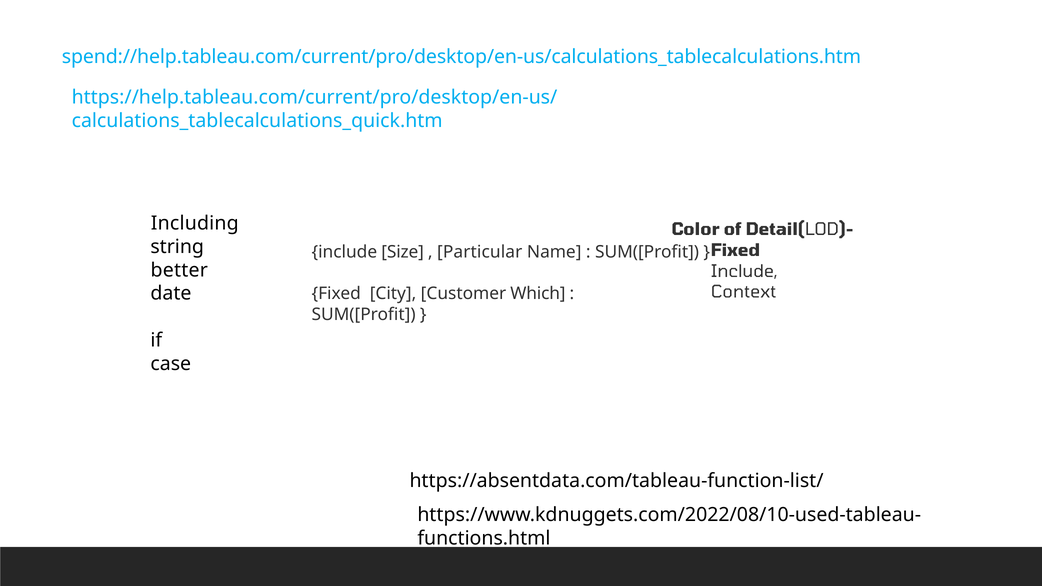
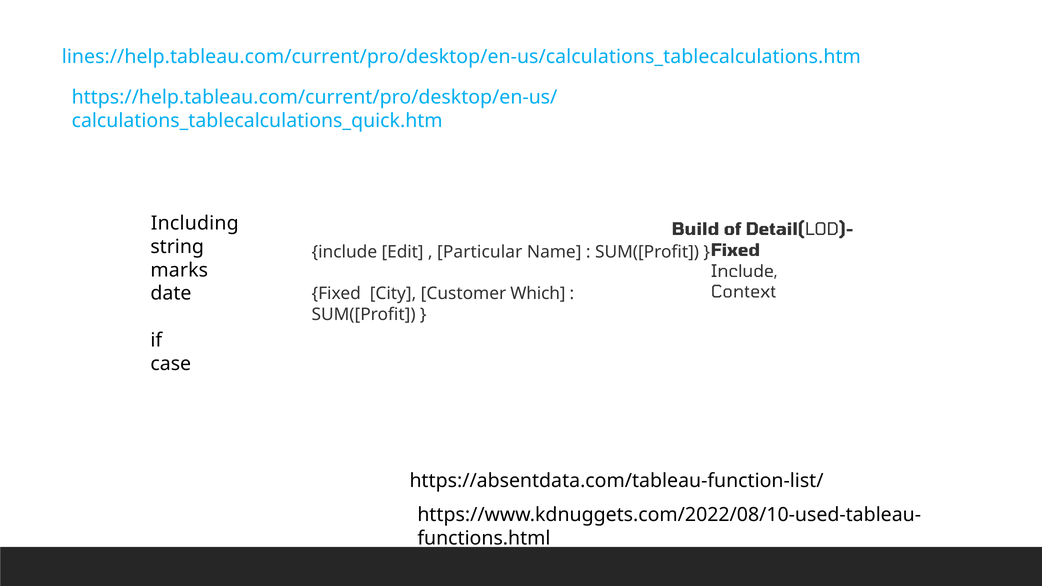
spend://help.tableau.com/current/pro/desktop/en-us/calculations_tablecalculations.htm: spend://help.tableau.com/current/pro/desktop/en-us/calculations_tablecalculations.htm -> lines://help.tableau.com/current/pro/desktop/en-us/calculations_tablecalculations.htm
Color: Color -> Build
Size: Size -> Edit
better: better -> marks
